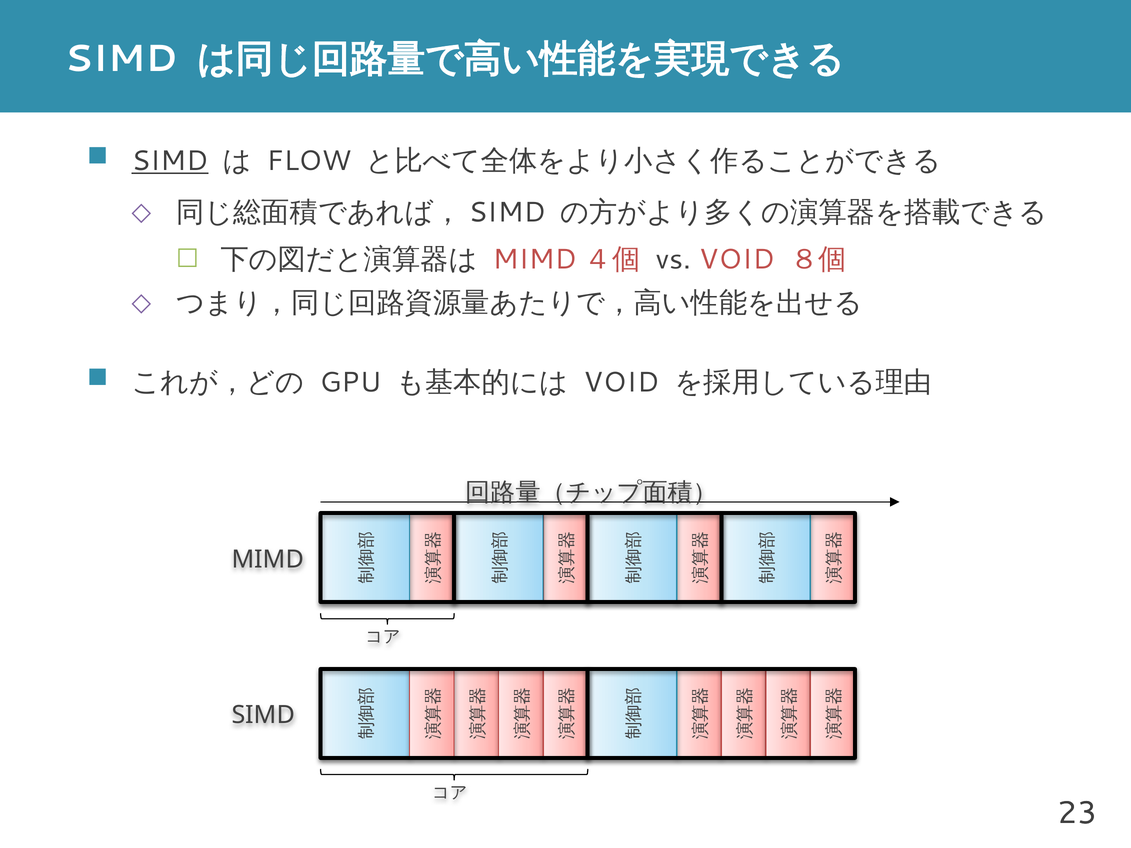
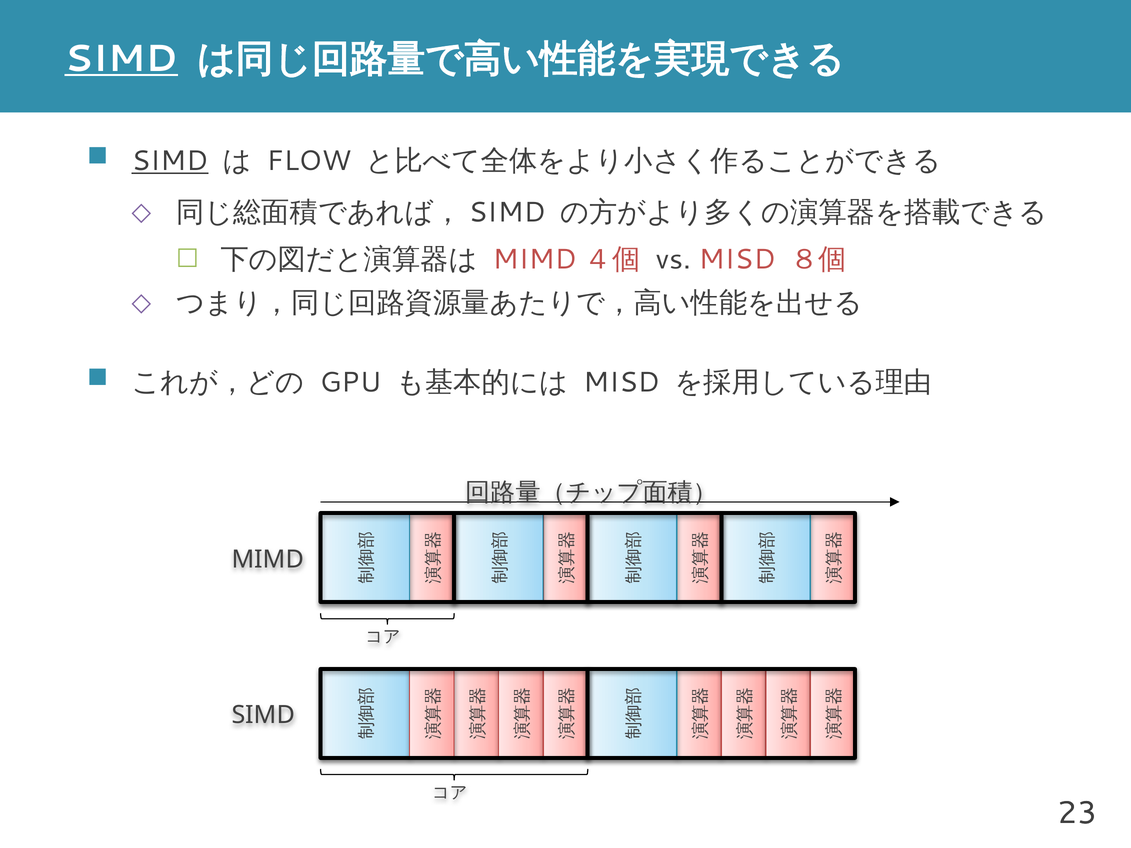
SIMD at (121, 59) underline: none -> present
vs VOID: VOID -> MISD
VOID at (621, 383): VOID -> MISD
